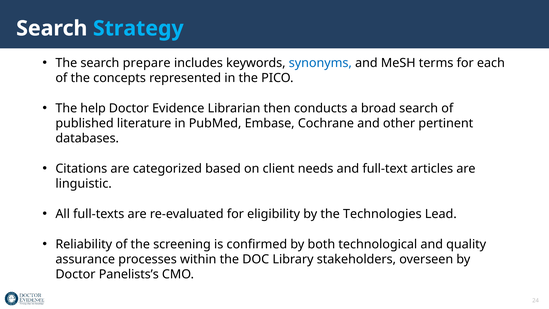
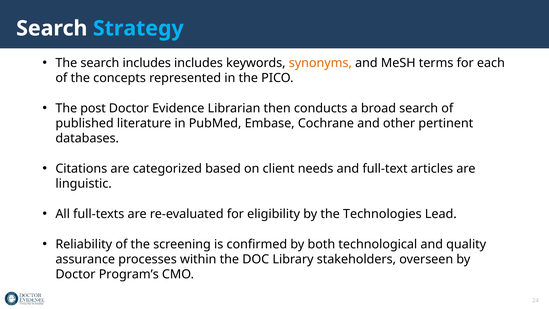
search prepare: prepare -> includes
synonyms colour: blue -> orange
help: help -> post
Panelists’s: Panelists’s -> Program’s
